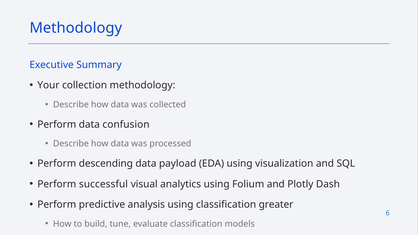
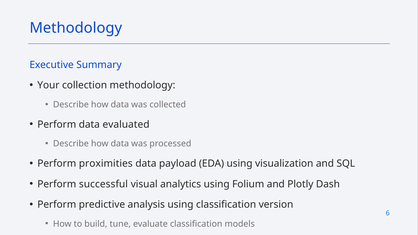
confusion: confusion -> evaluated
descending: descending -> proximities
greater: greater -> version
